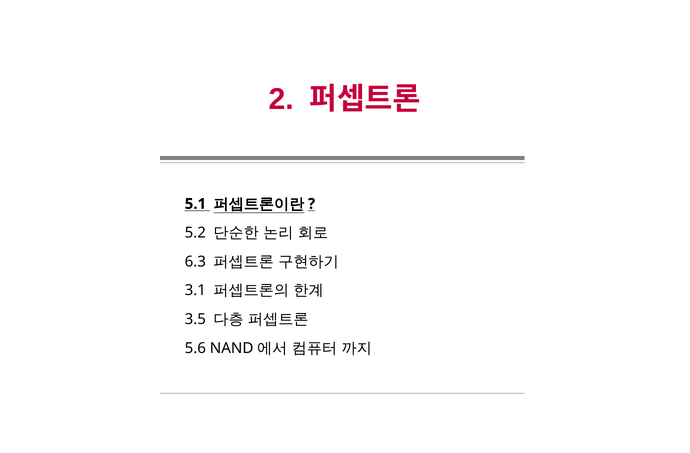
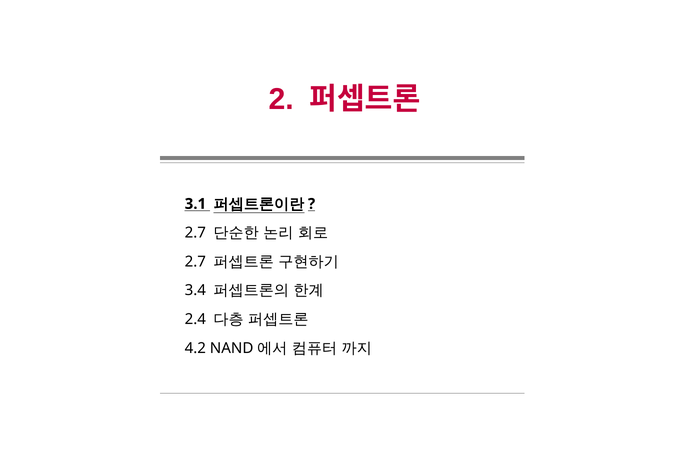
5.1: 5.1 -> 3.1
5.2 at (195, 233): 5.2 -> 2.7
6.3 at (195, 262): 6.3 -> 2.7
3.1: 3.1 -> 3.4
3.5: 3.5 -> 2.4
5.6: 5.6 -> 4.2
